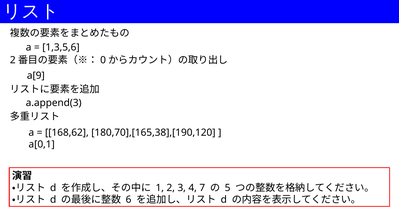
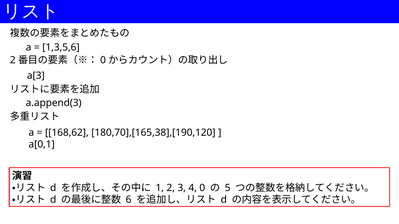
a[9: a[9 -> a[3
4 7: 7 -> 0
